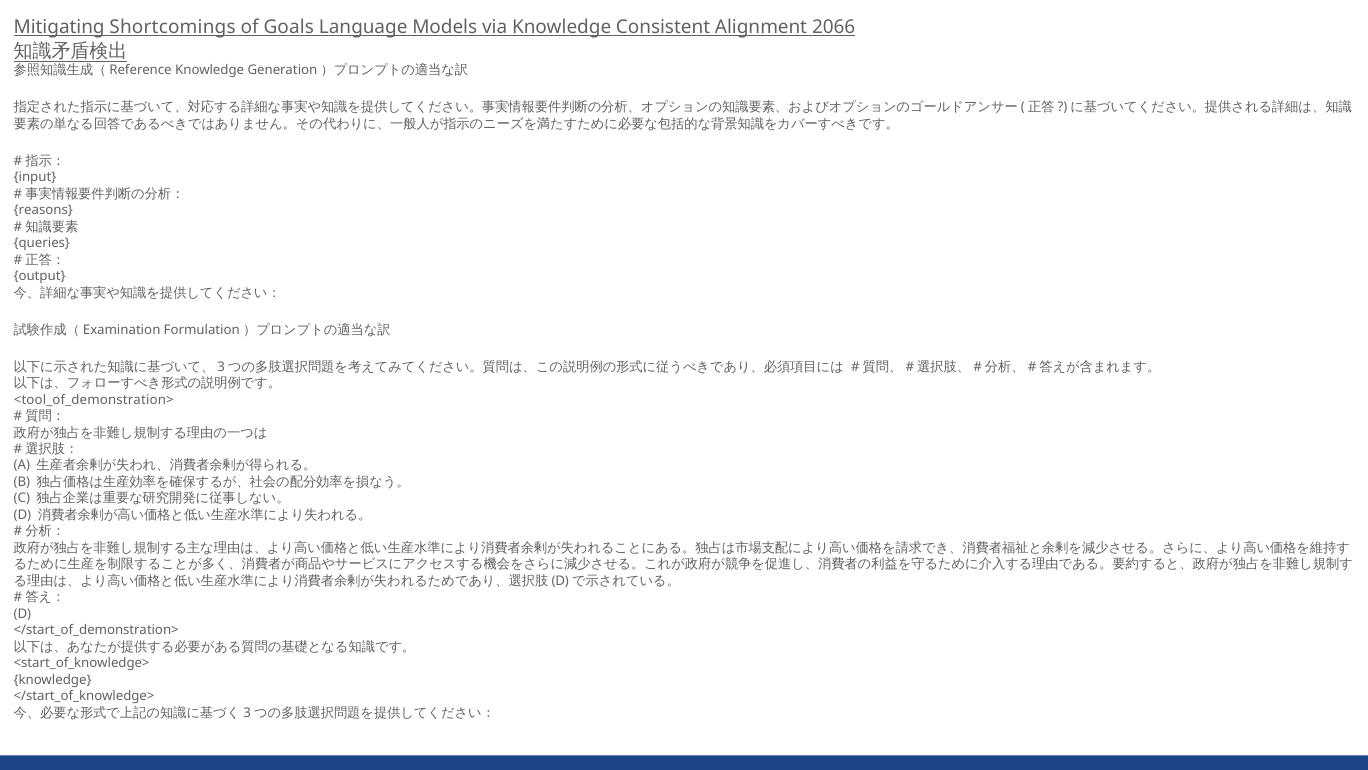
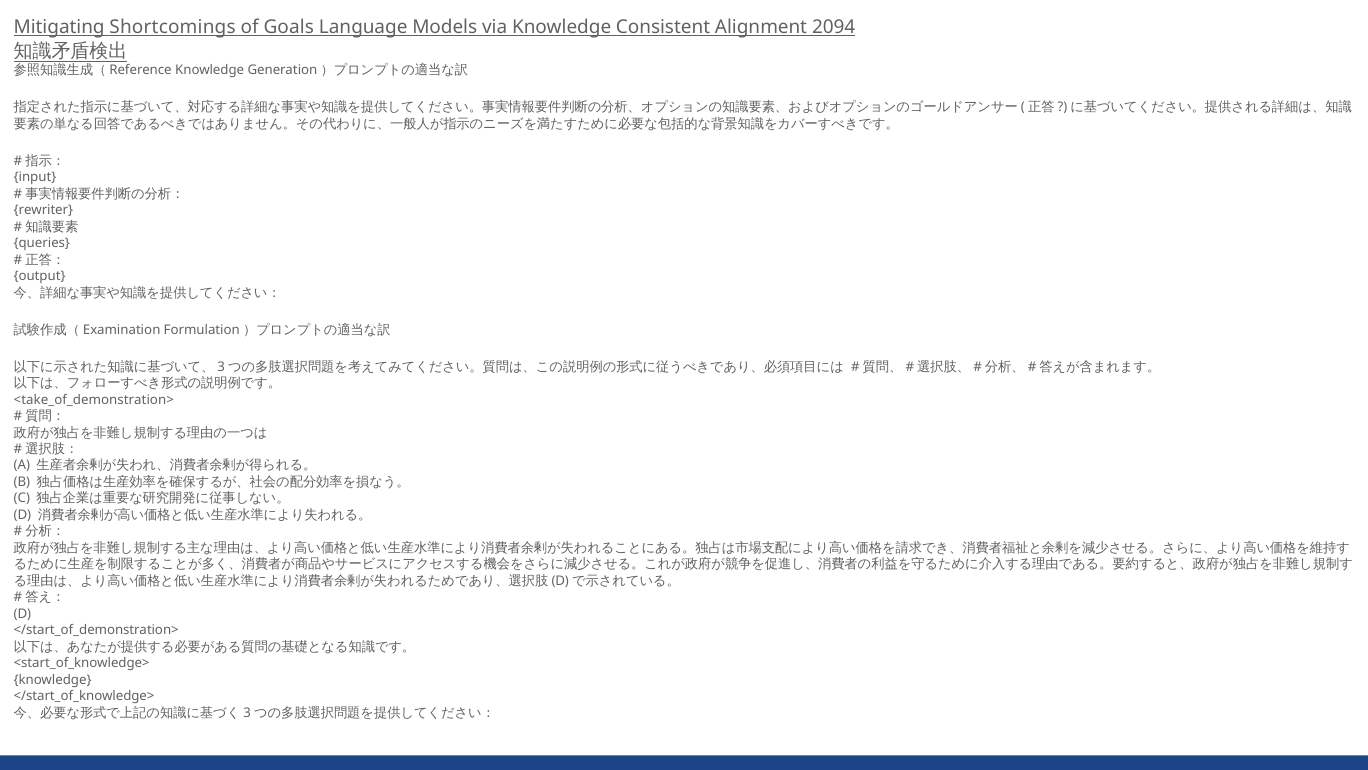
2066: 2066 -> 2094
reasons: reasons -> rewriter
<tool_of_demonstration>: <tool_of_demonstration> -> <take_of_demonstration>
